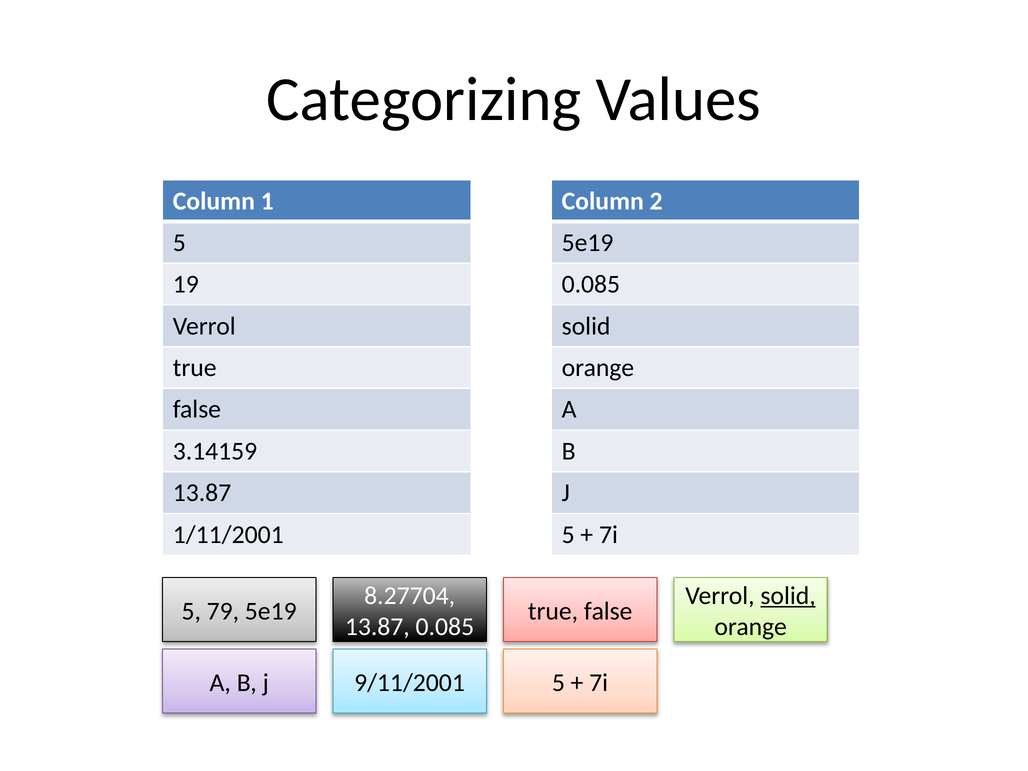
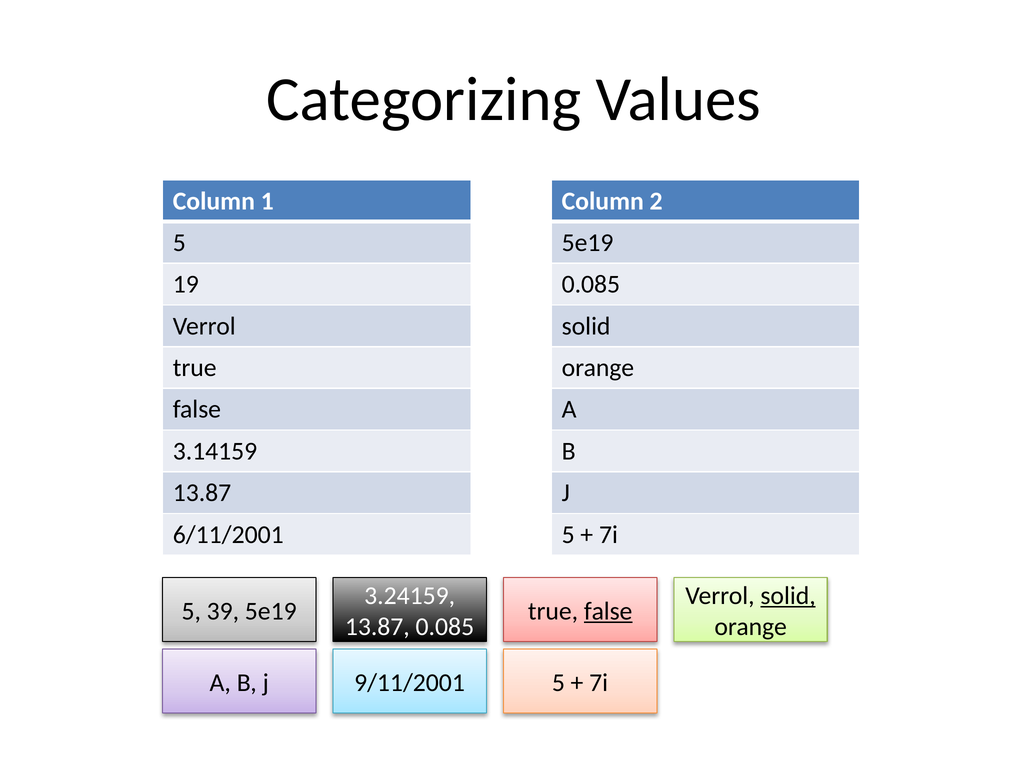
1/11/2001: 1/11/2001 -> 6/11/2001
8.27704: 8.27704 -> 3.24159
79: 79 -> 39
false at (608, 611) underline: none -> present
